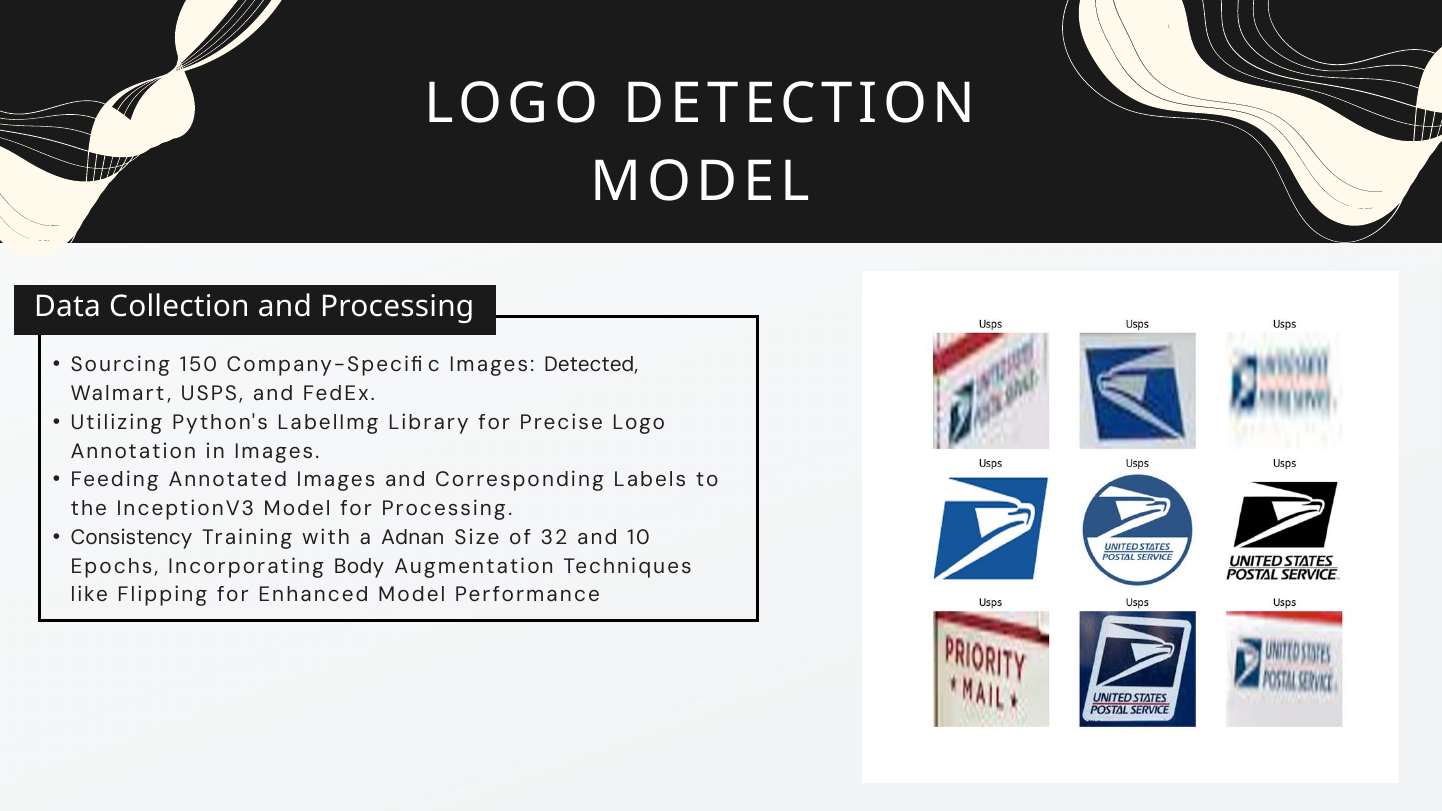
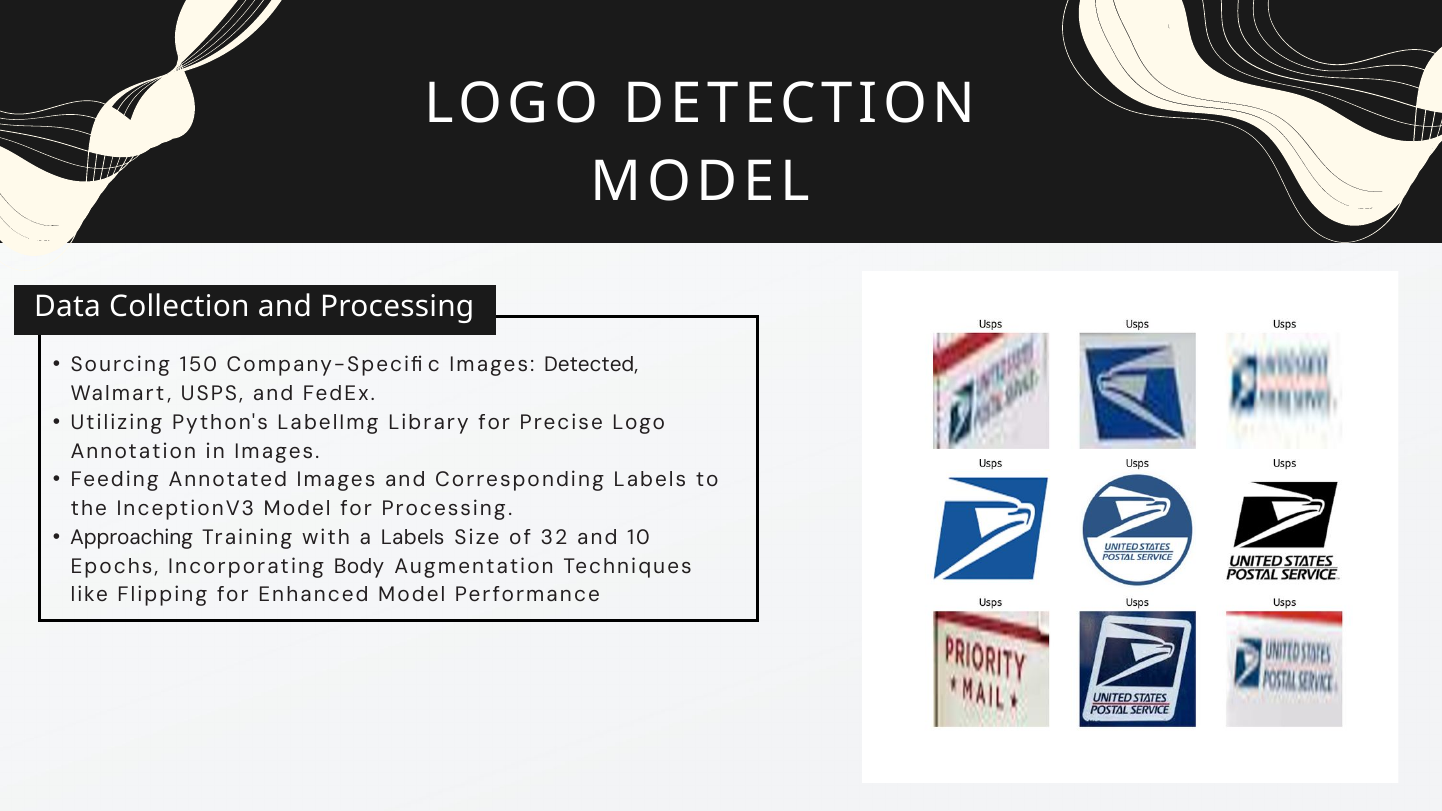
Consistency: Consistency -> Approaching
a Adnan: Adnan -> Labels
